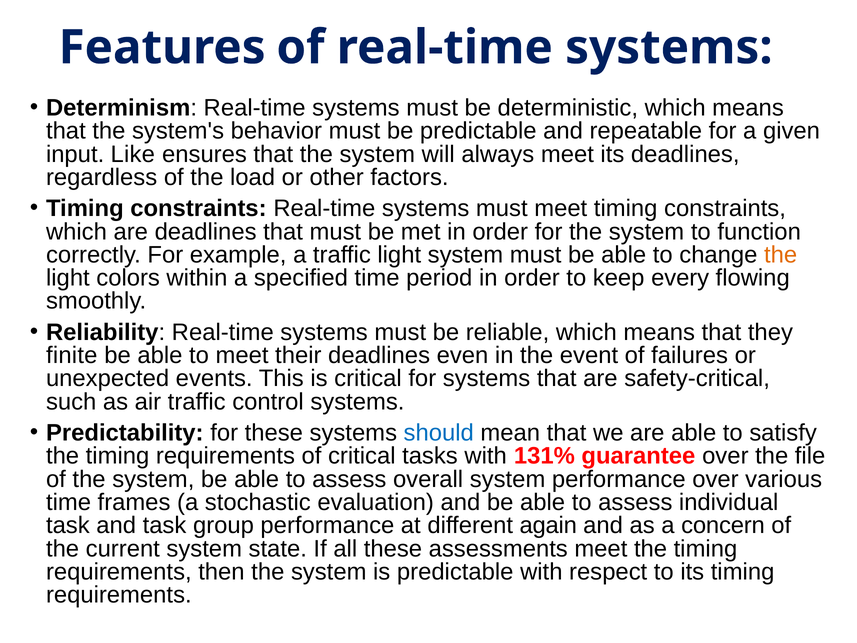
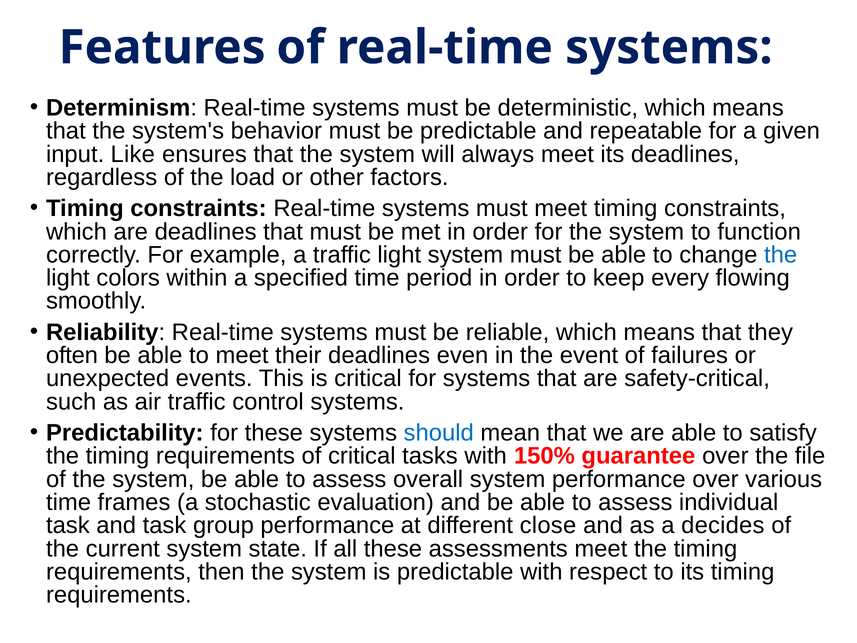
the at (781, 255) colour: orange -> blue
finite: finite -> often
131%: 131% -> 150%
again: again -> close
concern: concern -> decides
